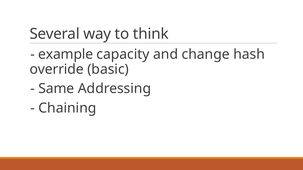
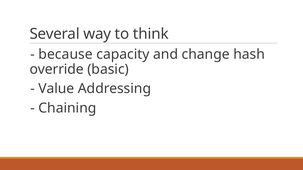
example: example -> because
Same: Same -> Value
